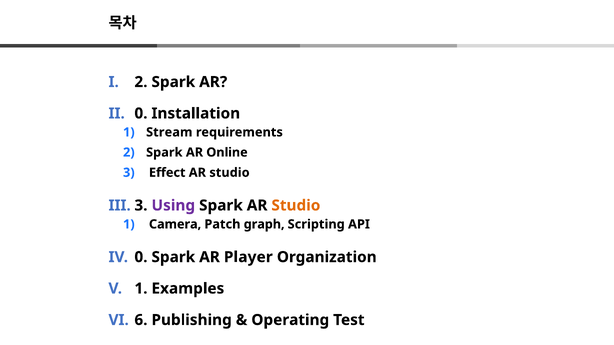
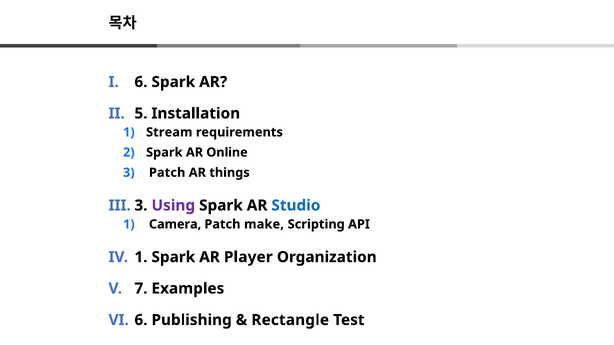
2 at (141, 82): 2 -> 6
0 at (141, 114): 0 -> 5
3 Effect: Effect -> Patch
studio at (229, 173): studio -> things
Studio at (296, 206) colour: orange -> blue
graph: graph -> make
0 at (141, 257): 0 -> 1
1 at (141, 289): 1 -> 7
Operating: Operating -> Rectangle
